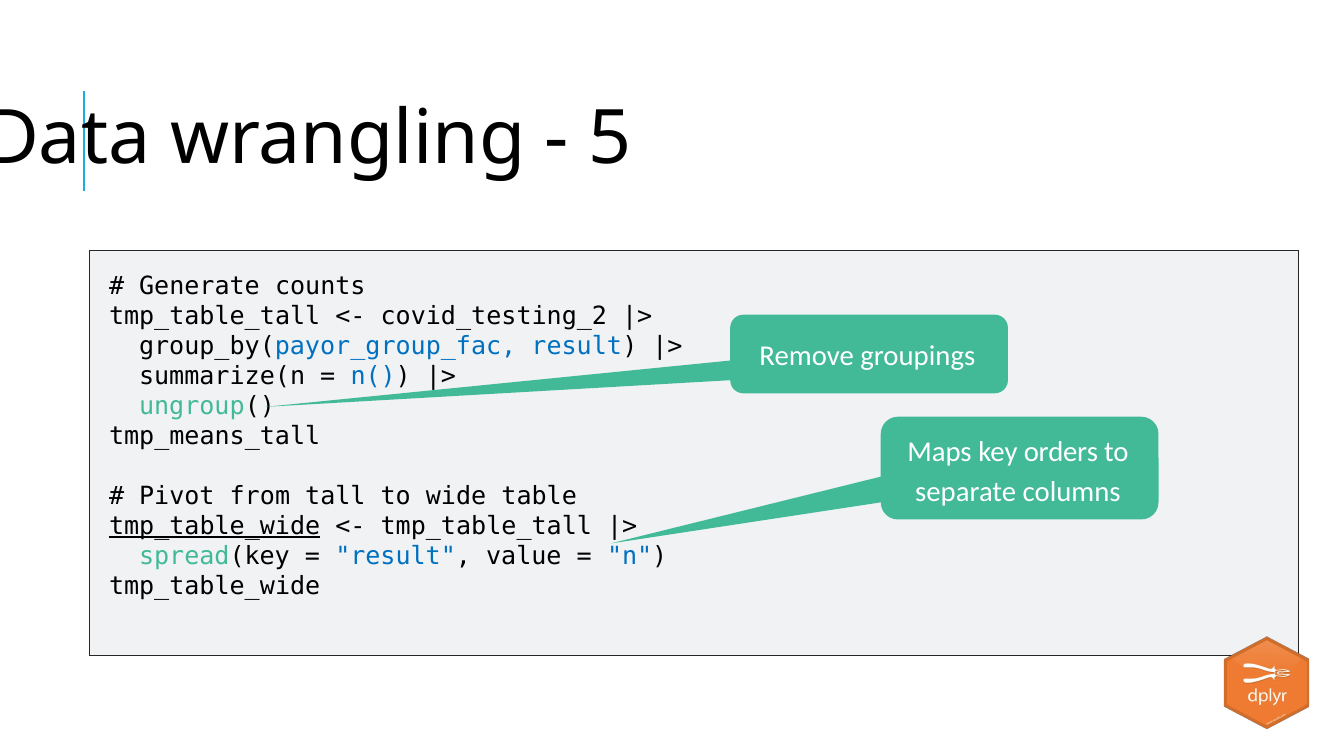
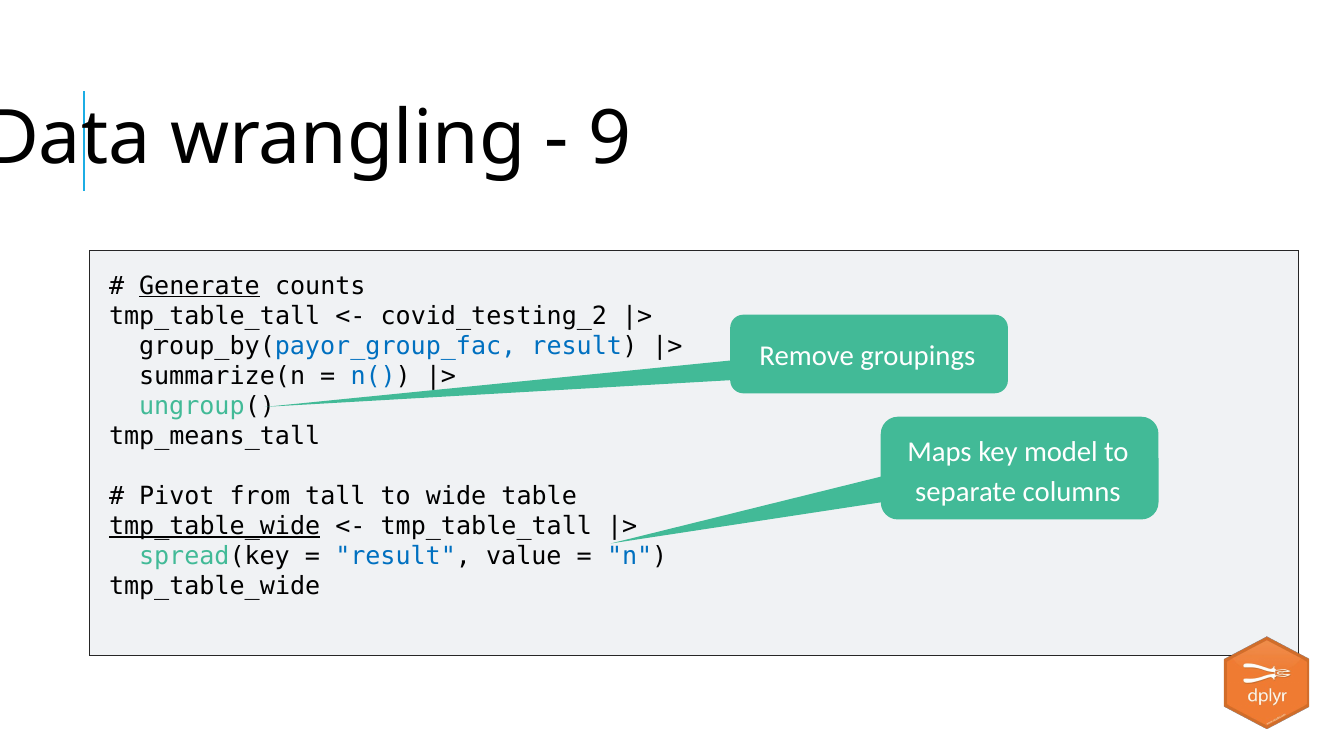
5: 5 -> 9
Generate underline: none -> present
orders: orders -> model
